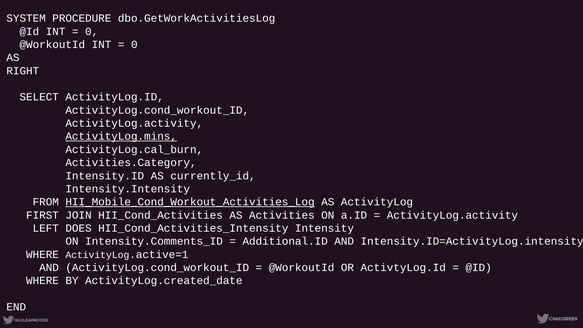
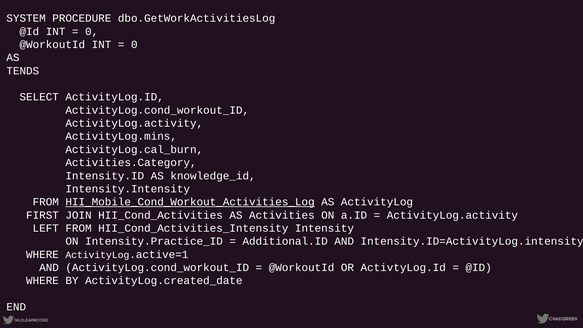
RIGHT: RIGHT -> TENDS
ActivityLog.mins underline: present -> none
currently_id: currently_id -> knowledge_id
LEFT DOES: DOES -> FROM
Intensity.Comments_ID: Intensity.Comments_ID -> Intensity.Practice_ID
